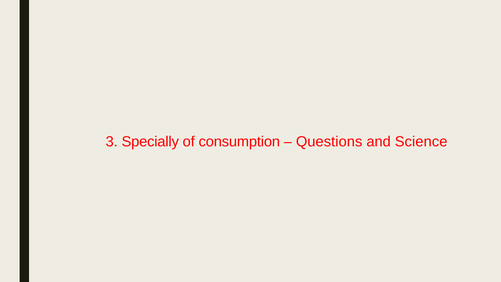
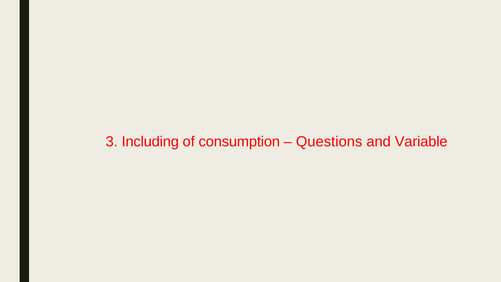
Specially: Specially -> Including
Science: Science -> Variable
